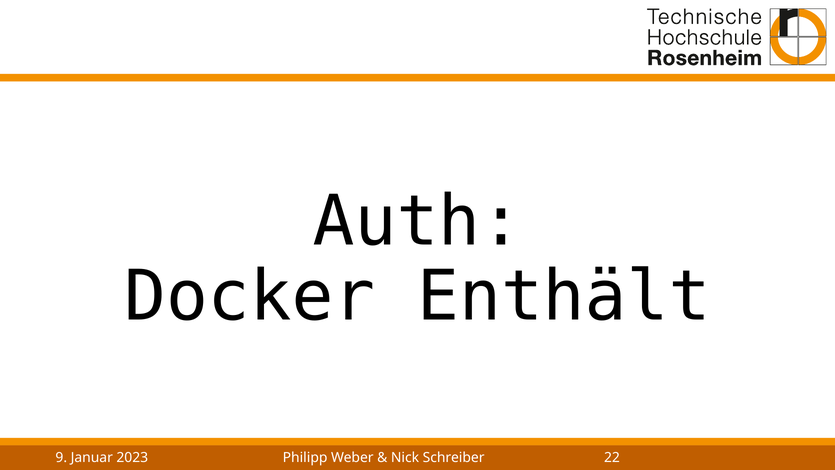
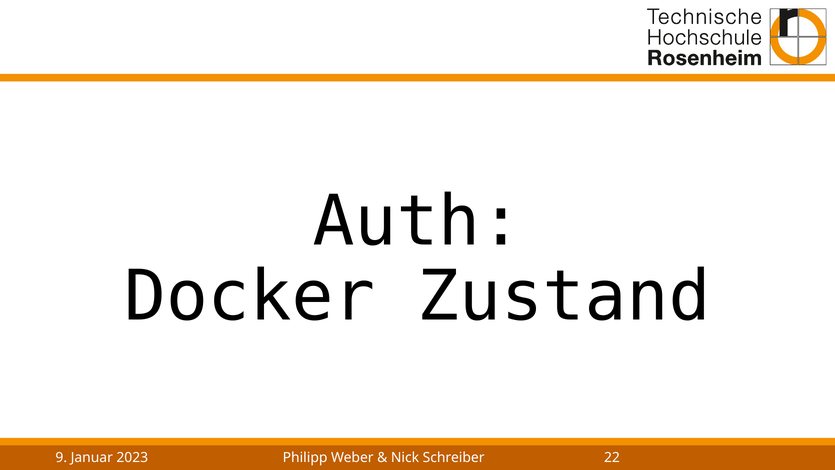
Enthält: Enthält -> Zustand
